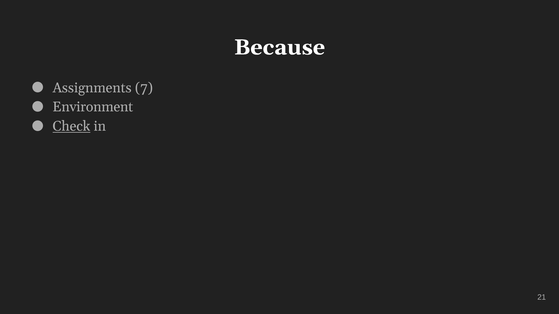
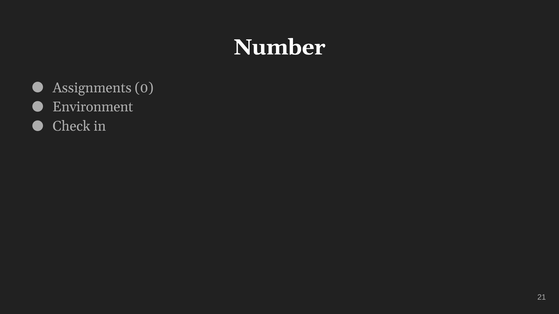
Because: Because -> Number
7: 7 -> 0
Check underline: present -> none
